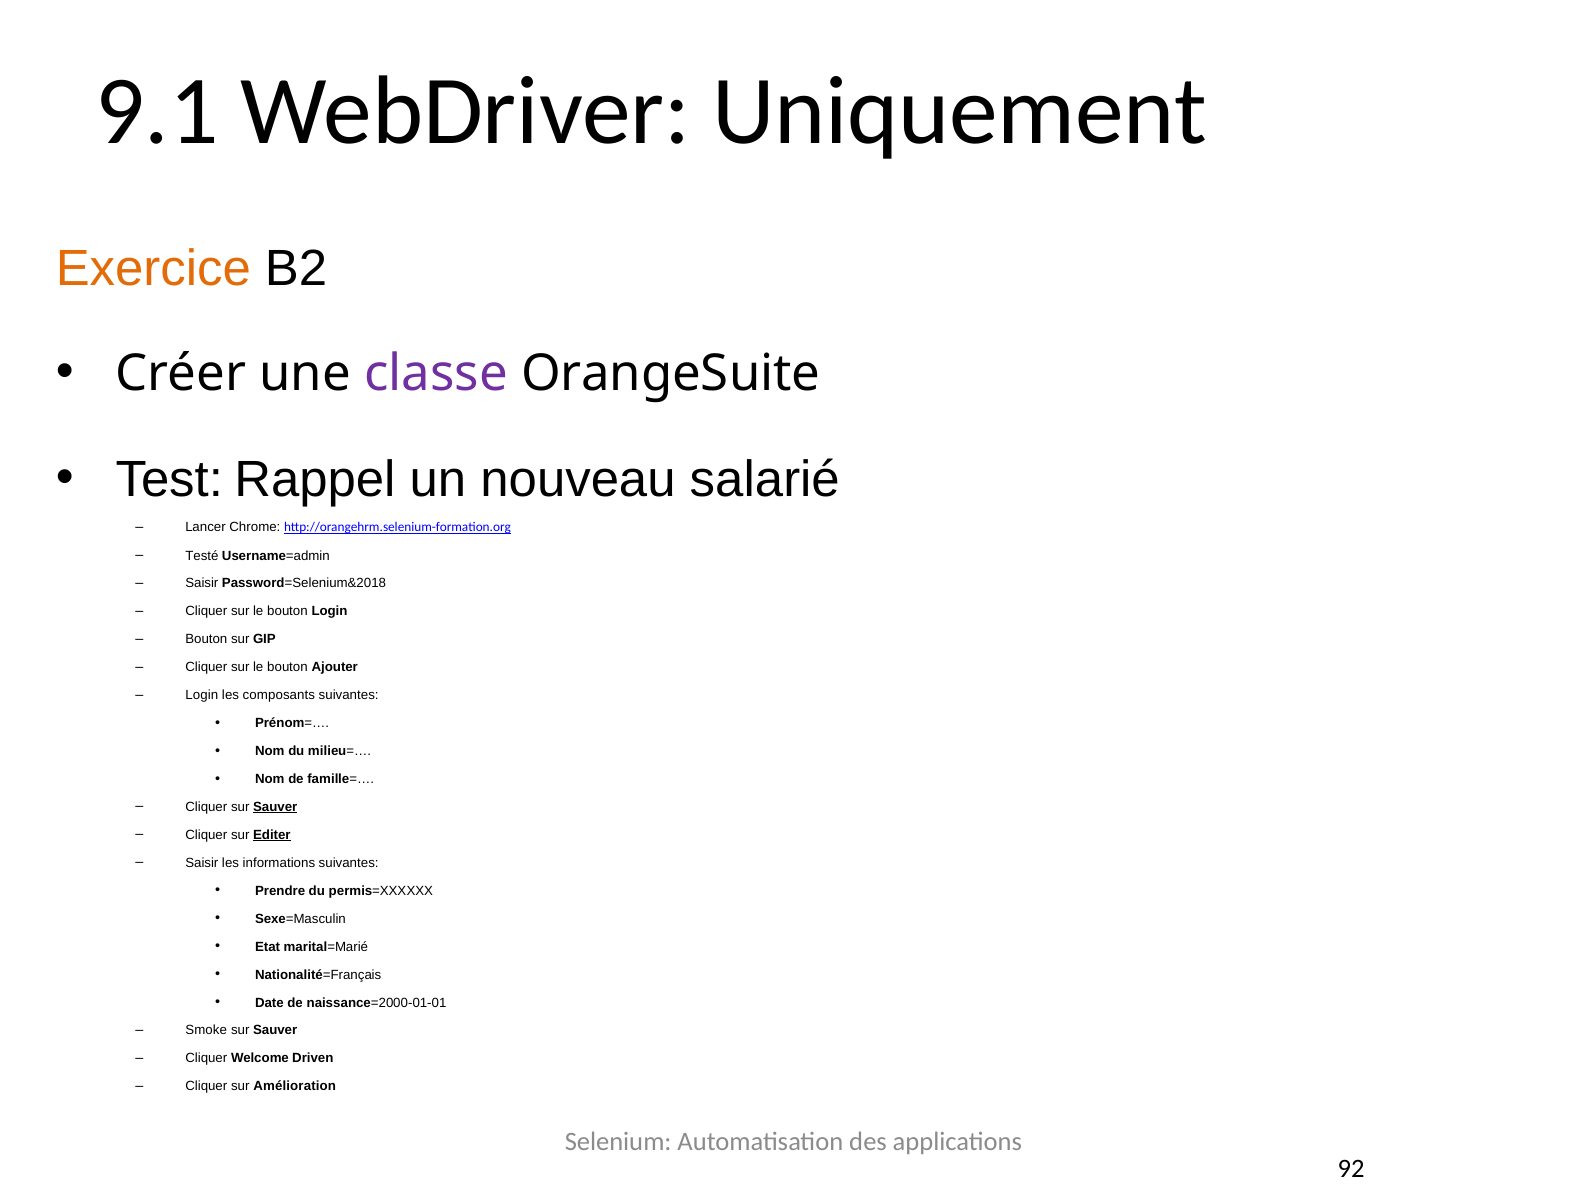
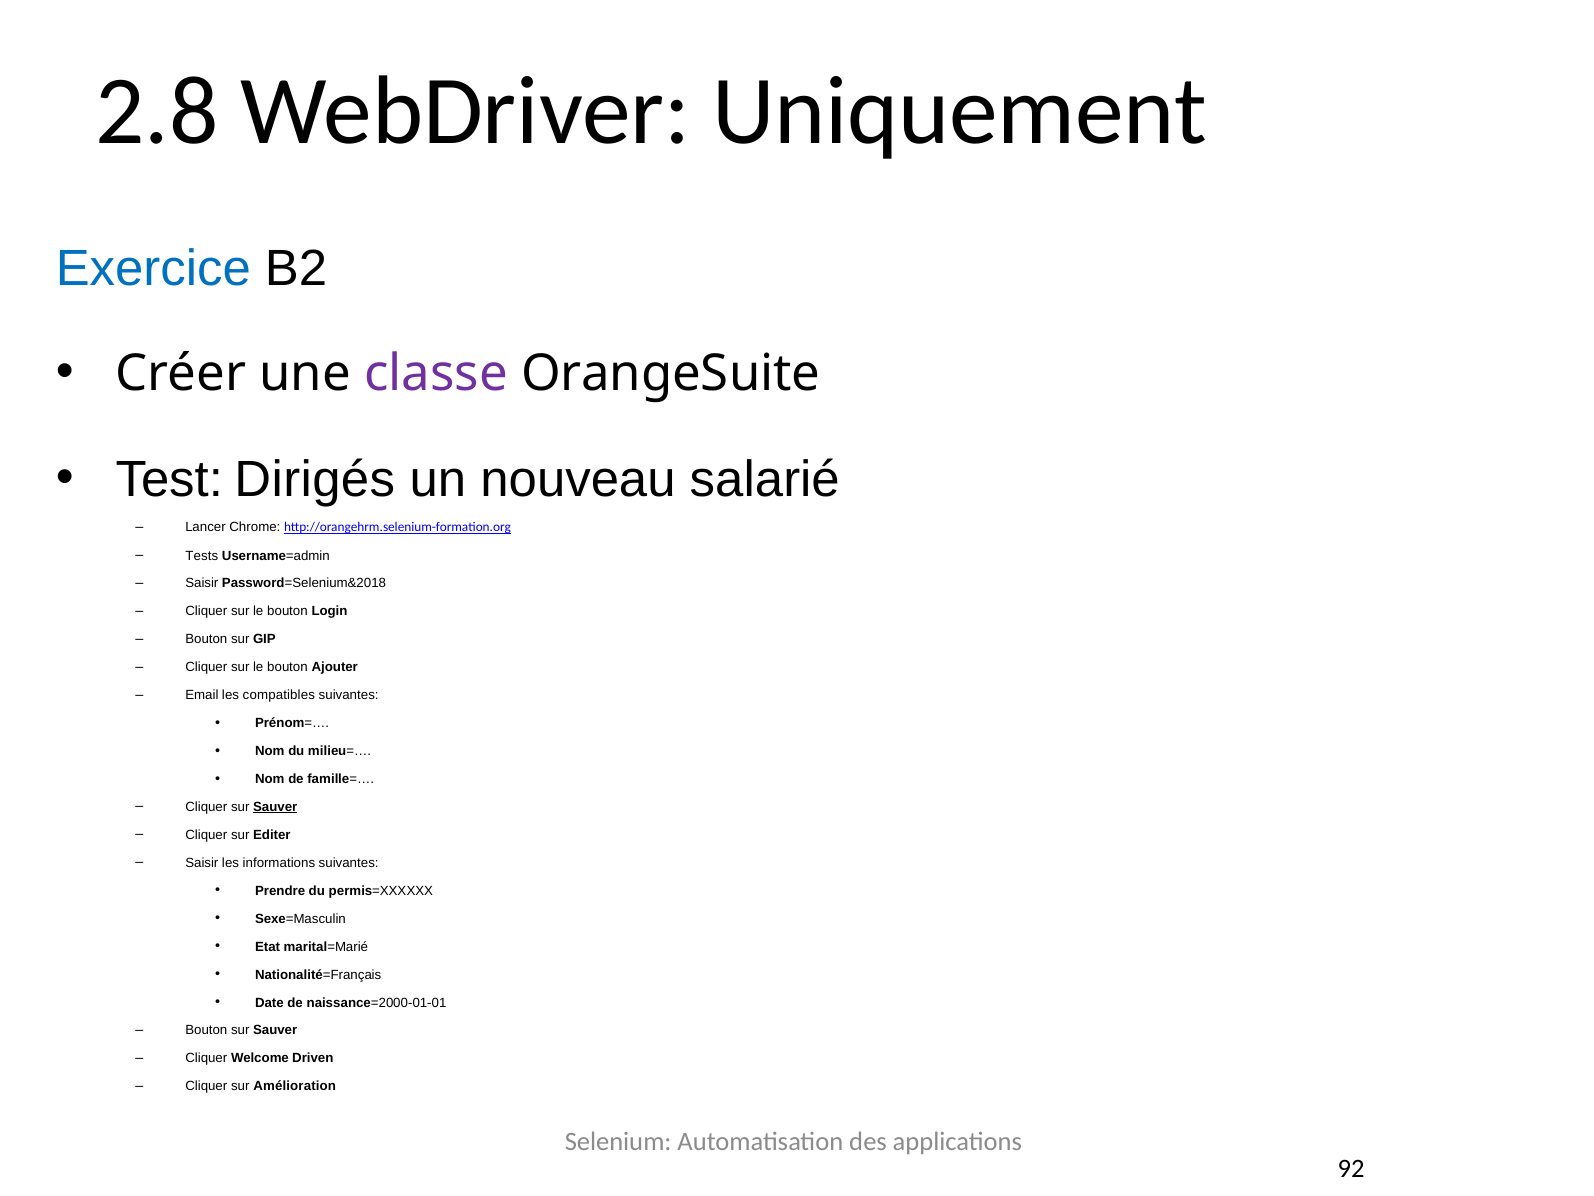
9.1: 9.1 -> 2.8
Exercice colour: orange -> blue
Rappel: Rappel -> Dirigés
Testé: Testé -> Tests
Login at (202, 695): Login -> Email
composants: composants -> compatibles
Editer underline: present -> none
Smoke at (206, 1030): Smoke -> Bouton
